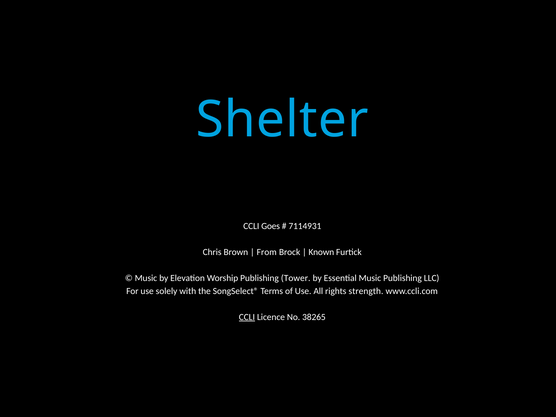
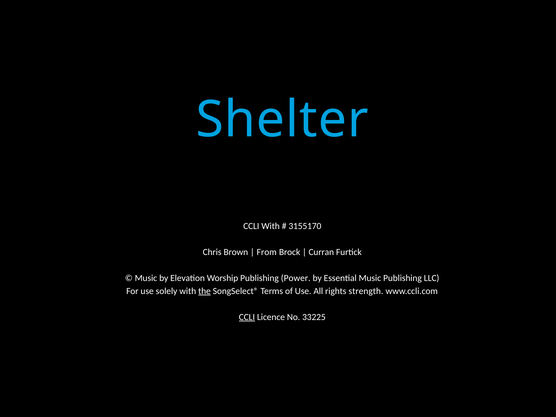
CCLI Goes: Goes -> With
7114931: 7114931 -> 3155170
Known: Known -> Curran
Tower: Tower -> Power
the underline: none -> present
38265: 38265 -> 33225
